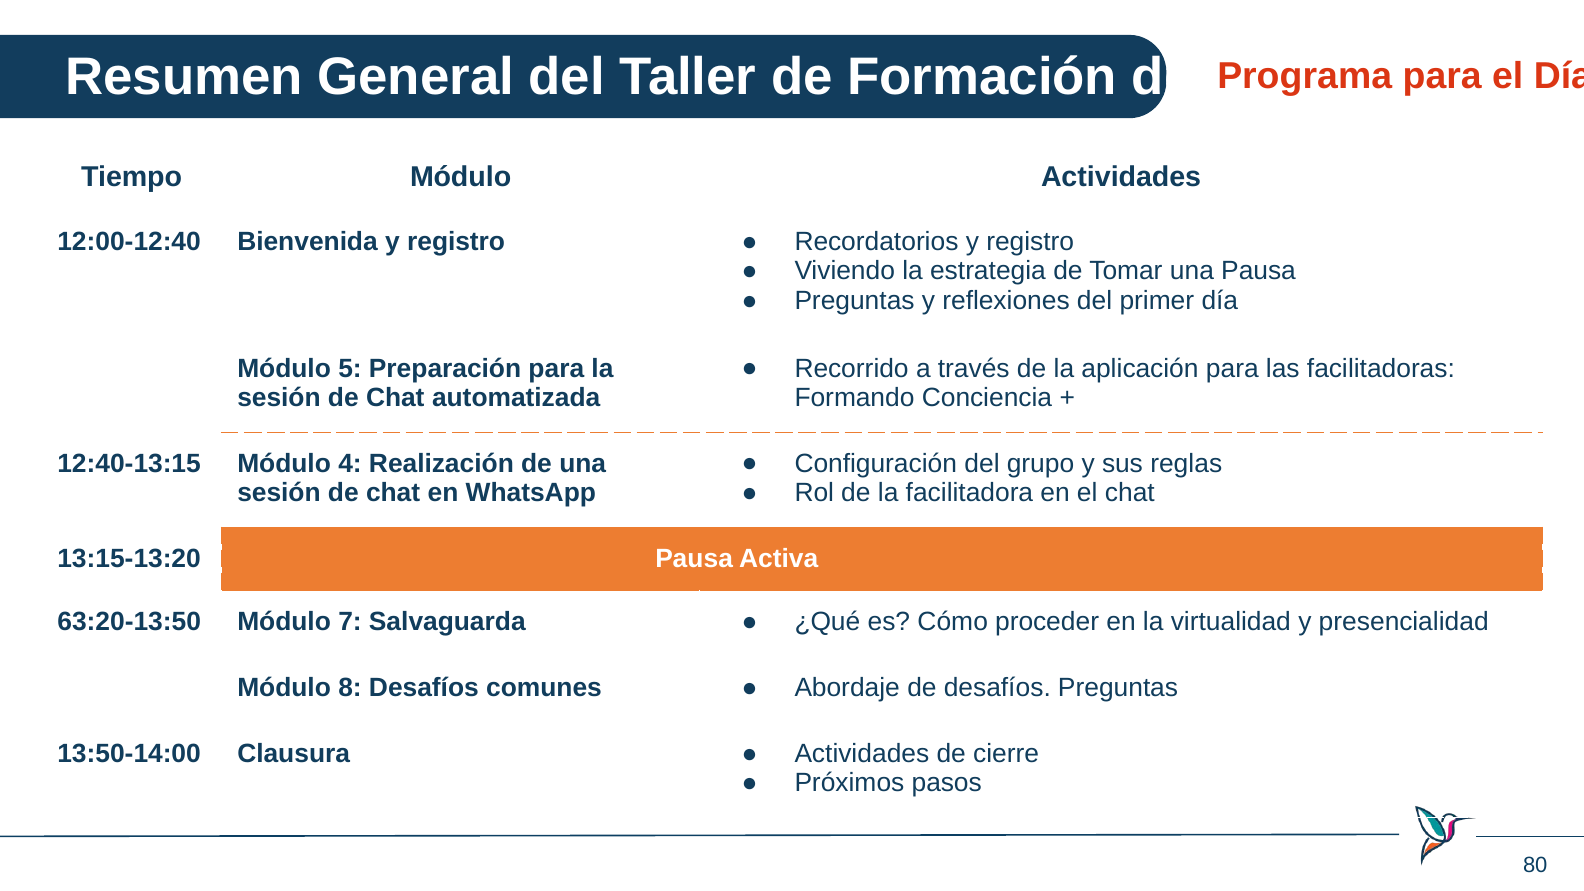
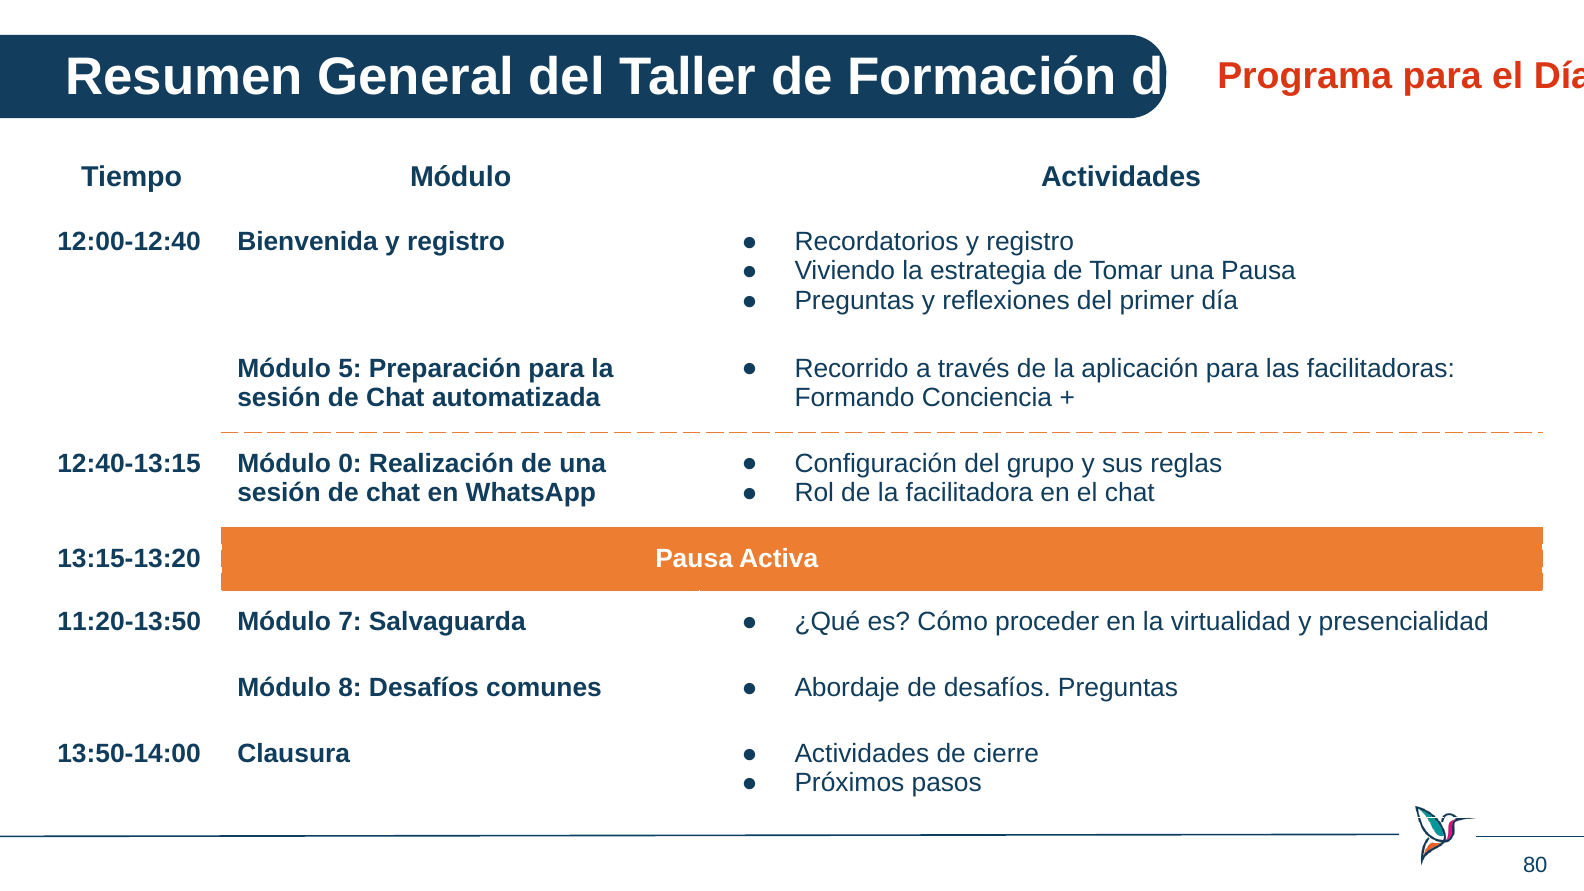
4: 4 -> 0
63:20-13:50: 63:20-13:50 -> 11:20-13:50
